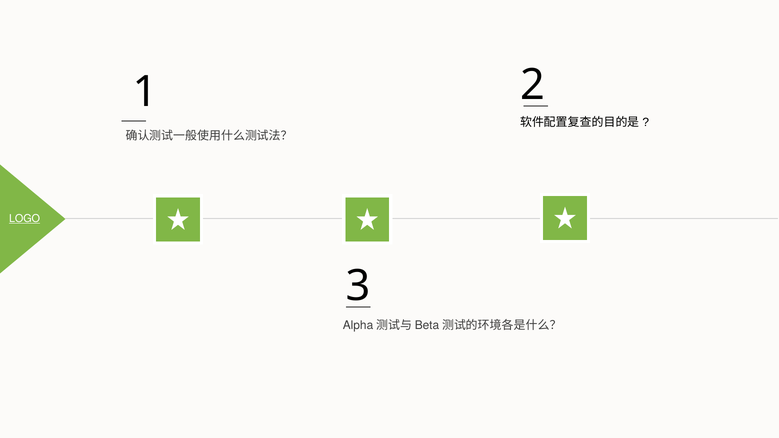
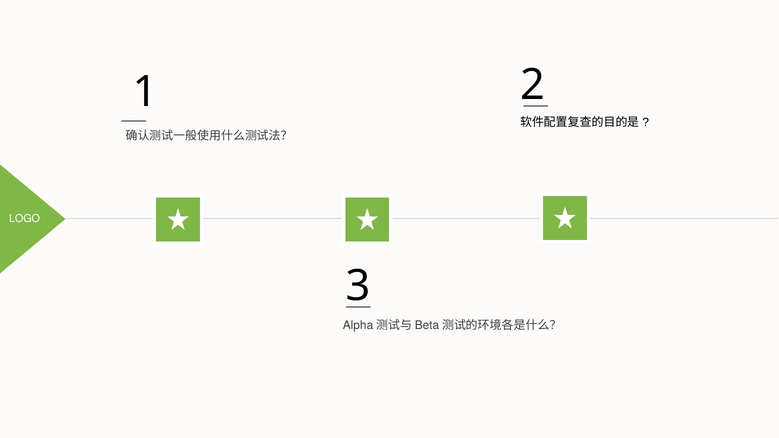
LOGO underline: present -> none
